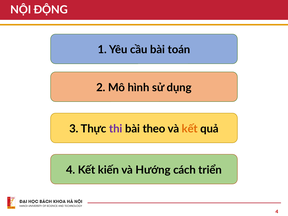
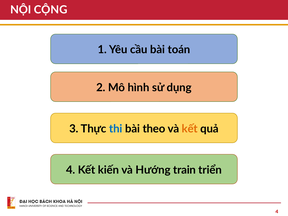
ĐỘNG: ĐỘNG -> CỘNG
thi colour: purple -> blue
cách: cách -> train
